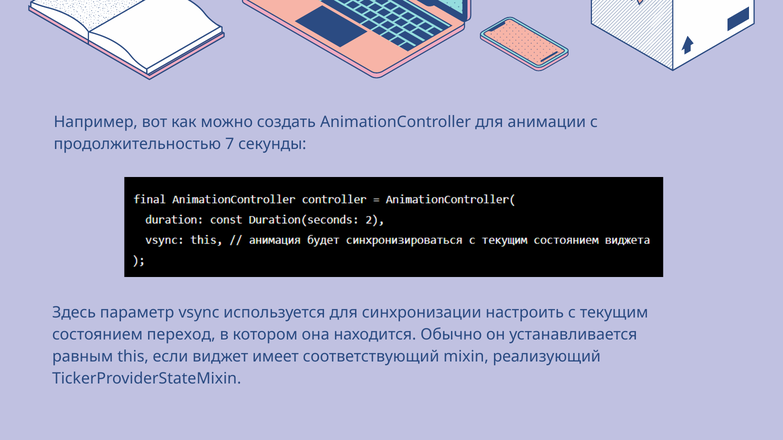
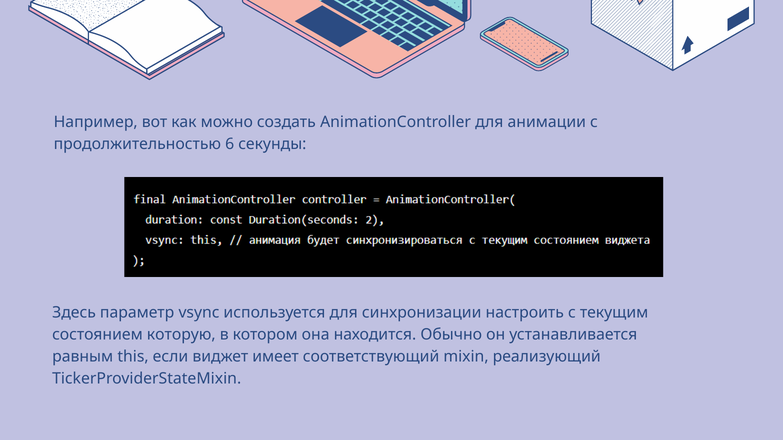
7: 7 -> 6
переход: переход -> которую
